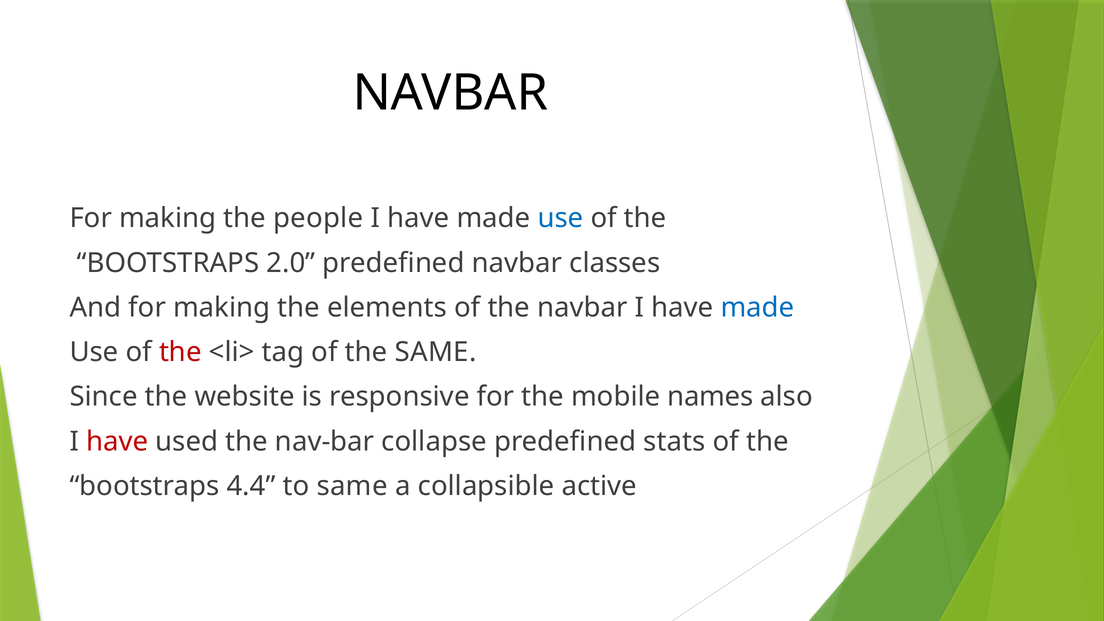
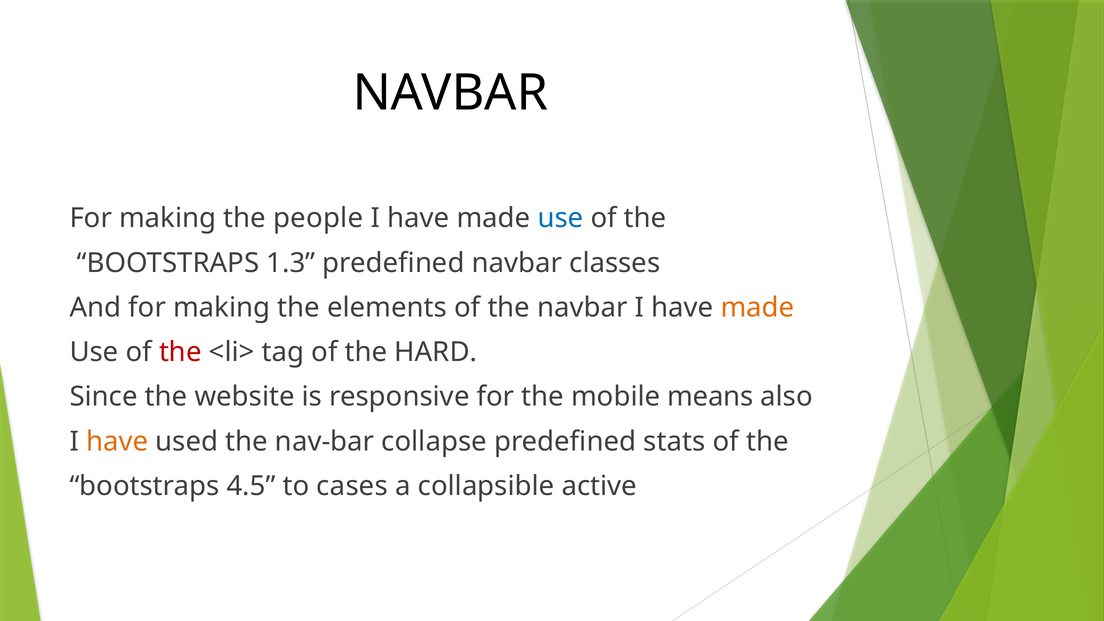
2.0: 2.0 -> 1.3
made at (758, 308) colour: blue -> orange
the SAME: SAME -> HARD
names: names -> means
have at (117, 441) colour: red -> orange
4.4: 4.4 -> 4.5
to same: same -> cases
